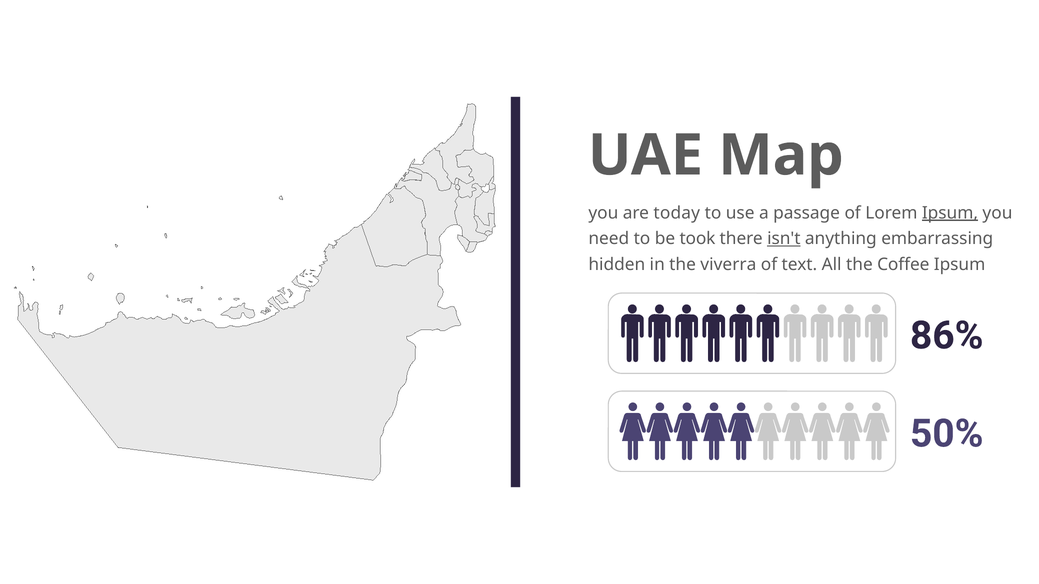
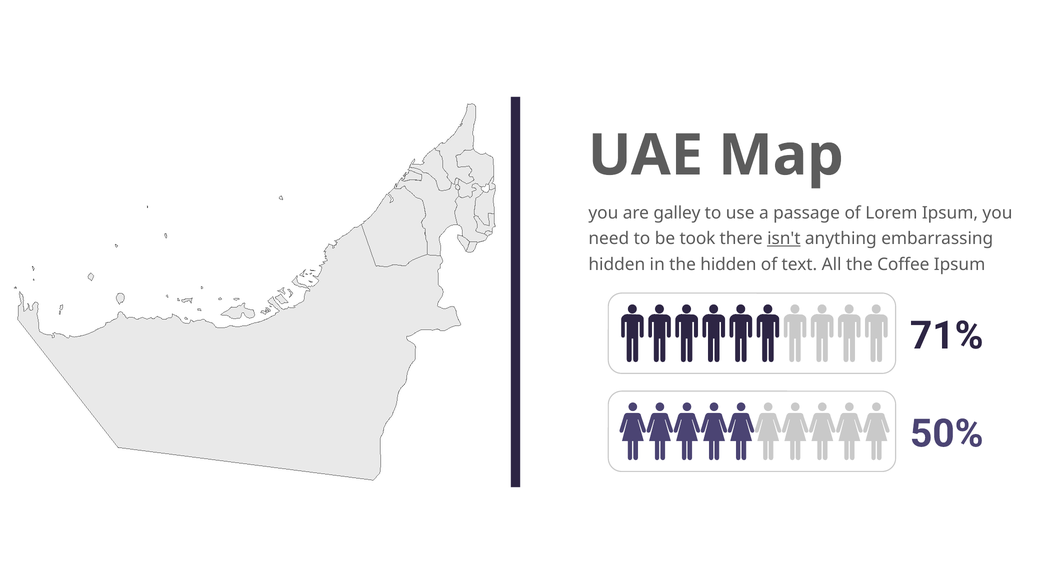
today: today -> galley
Ipsum at (950, 213) underline: present -> none
the viverra: viverra -> hidden
86%: 86% -> 71%
